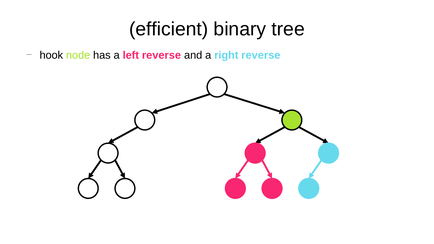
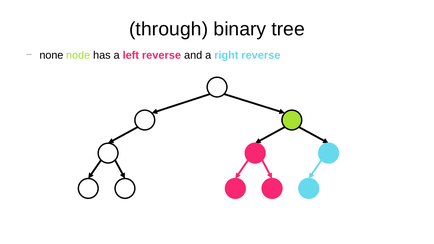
efficient: efficient -> through
hook: hook -> none
